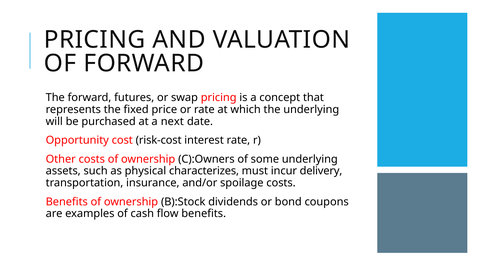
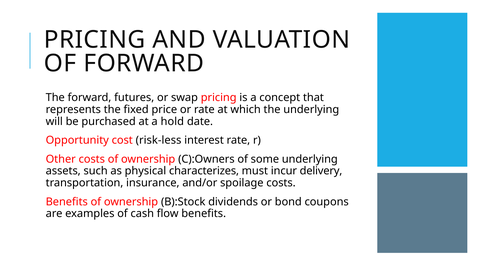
next: next -> hold
risk-cost: risk-cost -> risk-less
